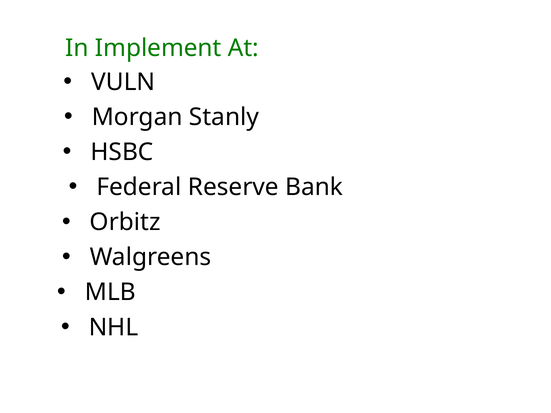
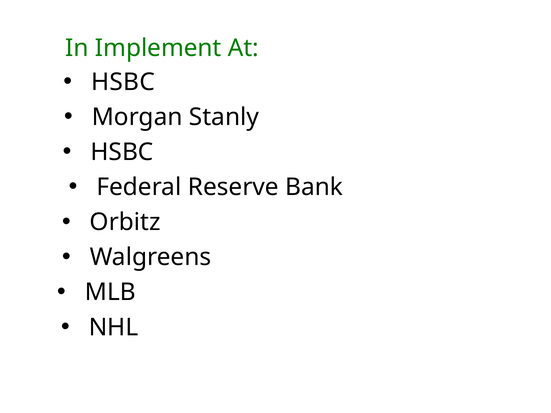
VULN at (123, 82): VULN -> HSBC
